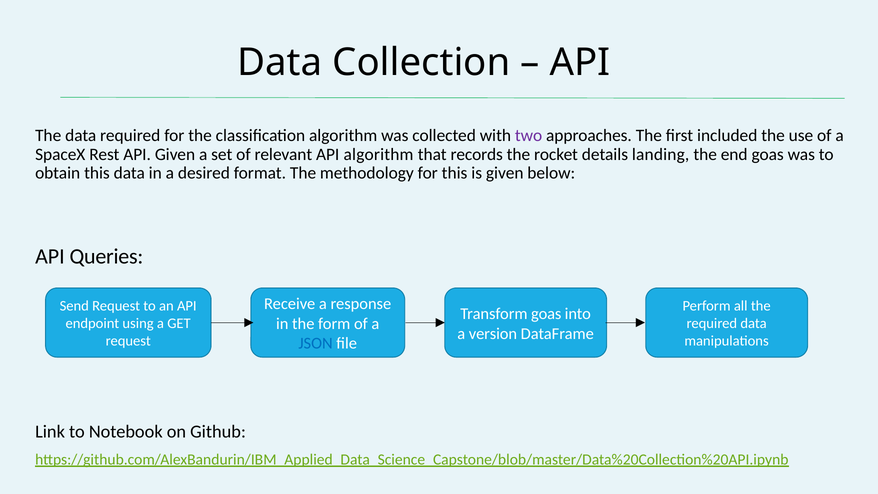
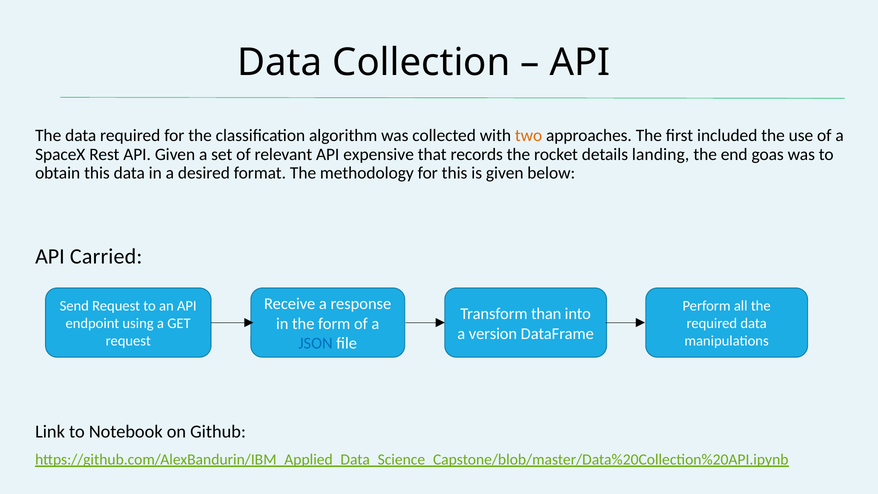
two colour: purple -> orange
API algorithm: algorithm -> expensive
Queries: Queries -> Carried
Transform goas: goas -> than
